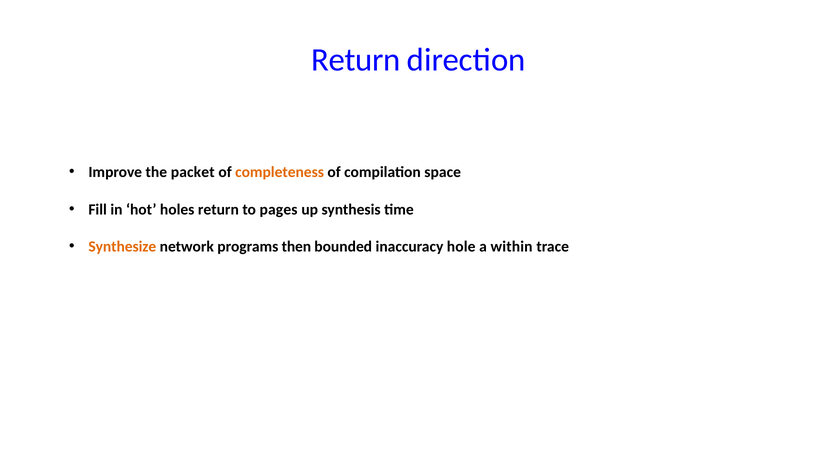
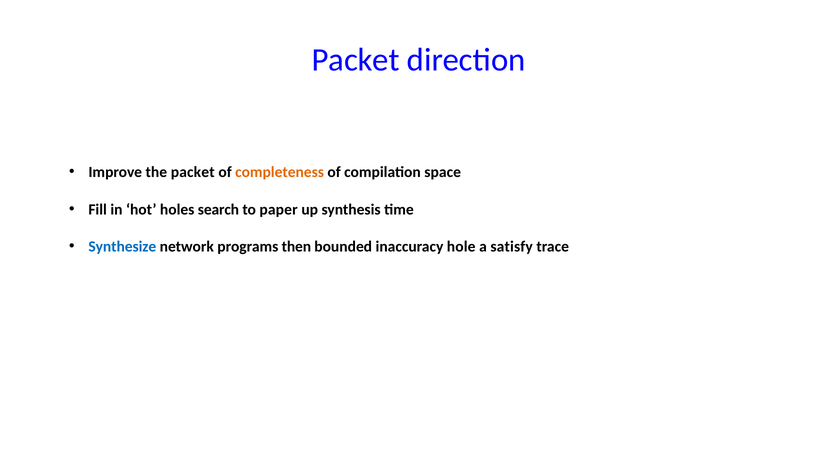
Return at (356, 60): Return -> Packet
holes return: return -> search
pages: pages -> paper
Synthesize colour: orange -> blue
within: within -> satisfy
